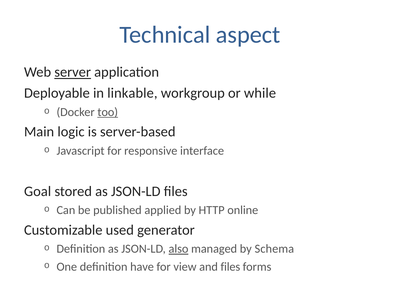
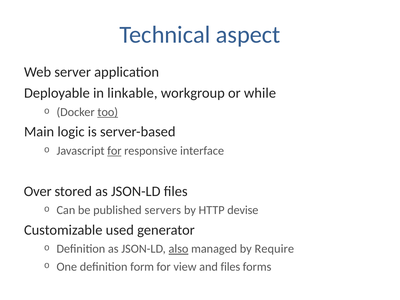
server underline: present -> none
for at (114, 151) underline: none -> present
Goal: Goal -> Over
applied: applied -> servers
online: online -> devise
Schema: Schema -> Require
have: have -> form
